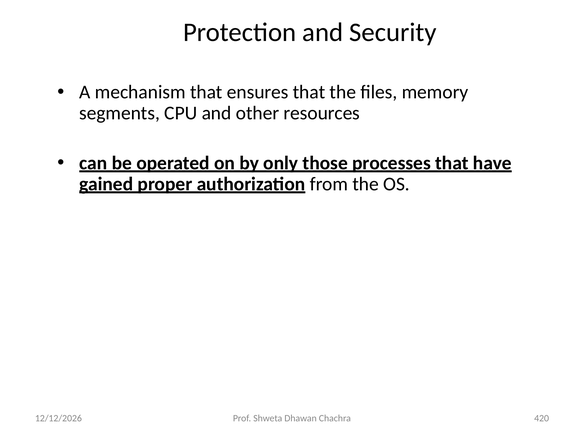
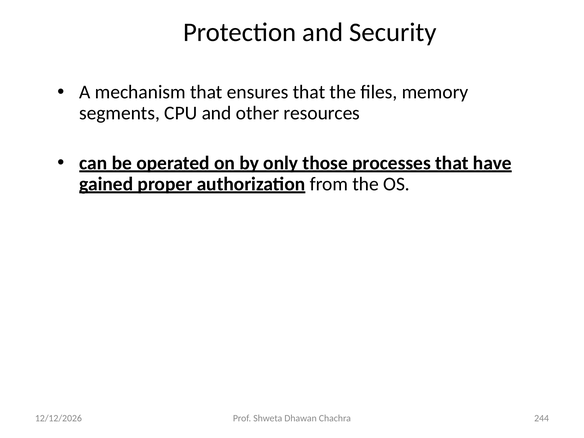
420: 420 -> 244
